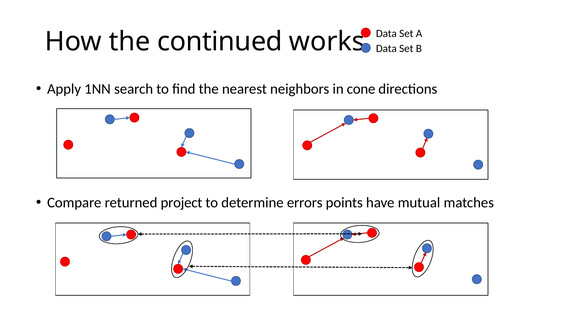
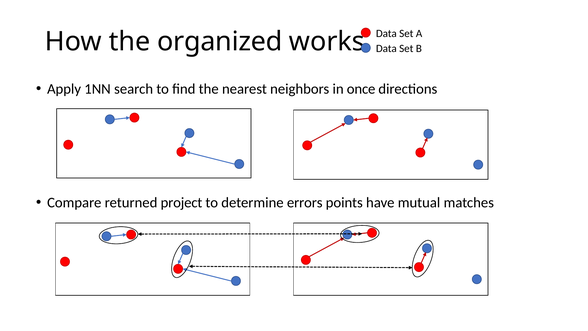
continued: continued -> organized
cone: cone -> once
